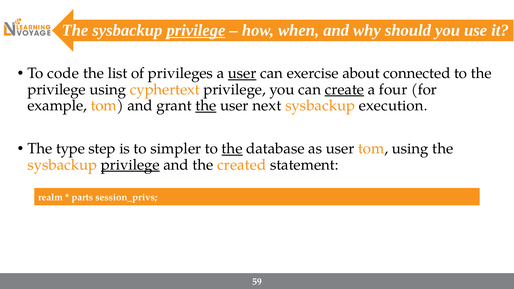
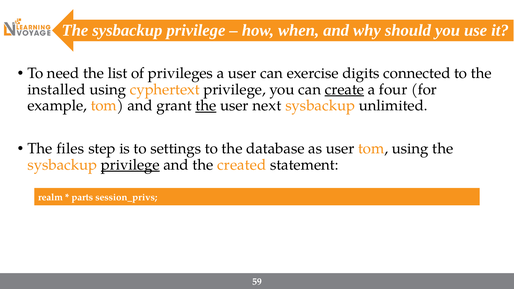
privilege at (196, 30) underline: present -> none
code: code -> need
user at (242, 73) underline: present -> none
about: about -> digits
privilege at (57, 90): privilege -> installed
execution: execution -> unlimited
type: type -> files
simpler: simpler -> settings
the at (232, 149) underline: present -> none
